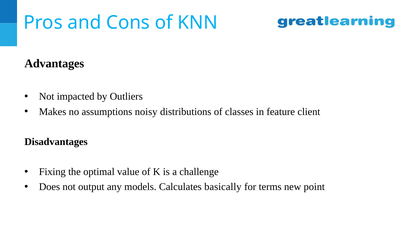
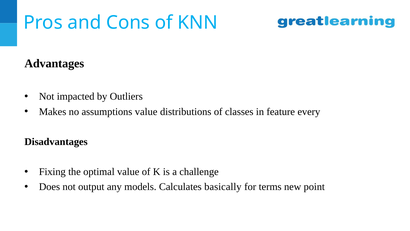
assumptions noisy: noisy -> value
client: client -> every
